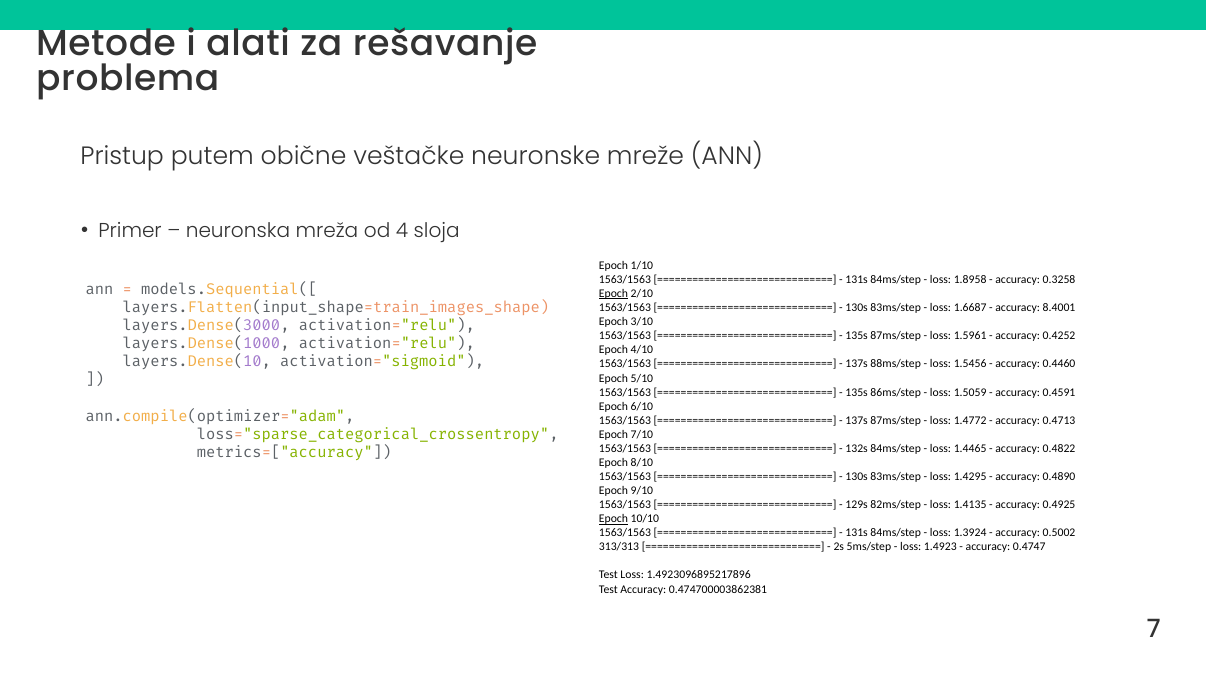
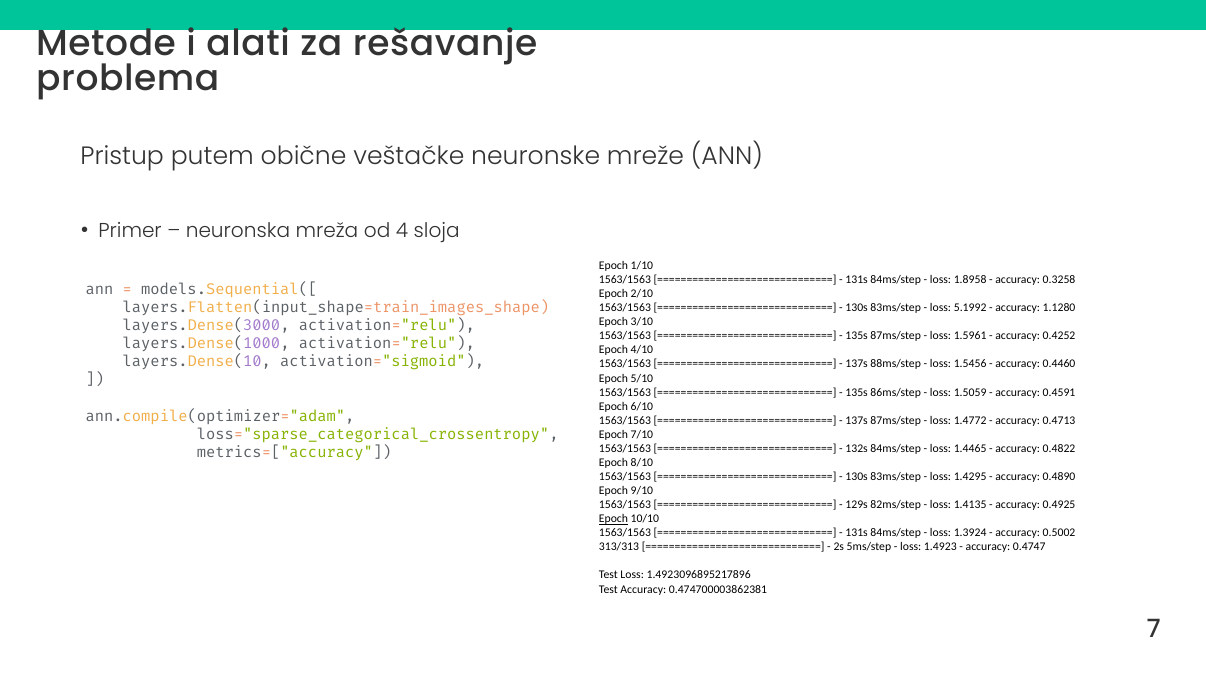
Epoch at (613, 294) underline: present -> none
1.6687: 1.6687 -> 5.1992
8.4001: 8.4001 -> 1.1280
